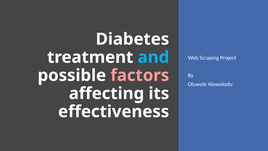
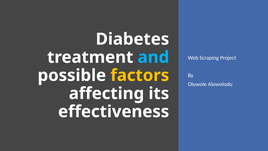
factors colour: pink -> yellow
